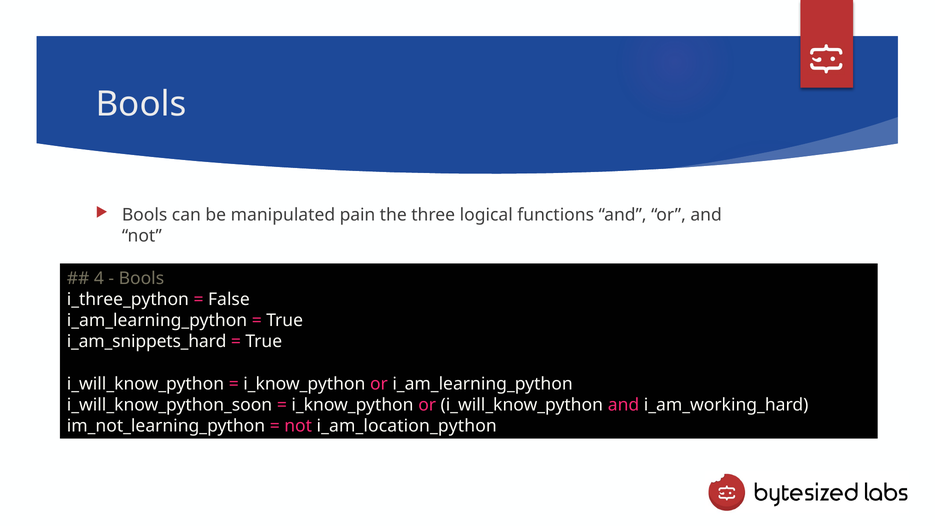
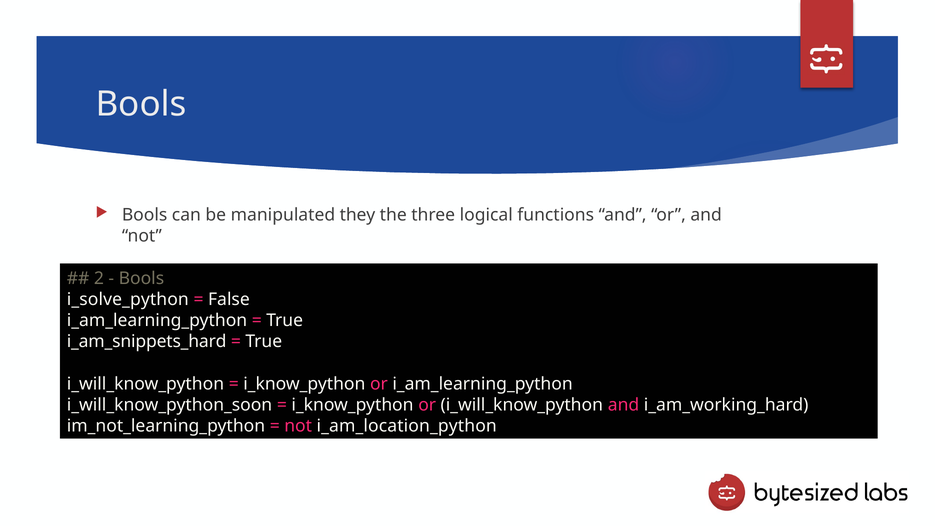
pain: pain -> they
4: 4 -> 2
i_three_python: i_three_python -> i_solve_python
